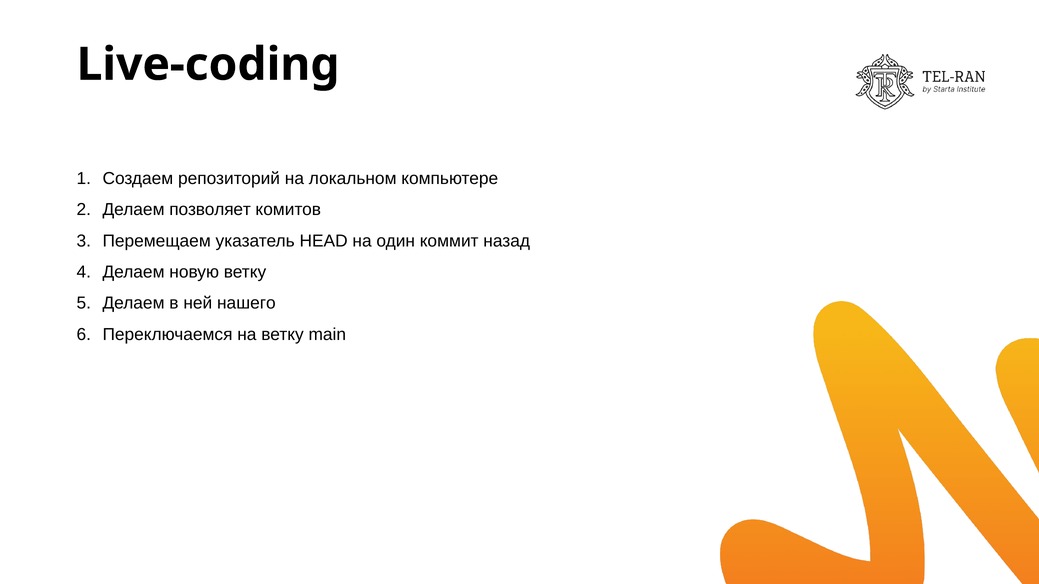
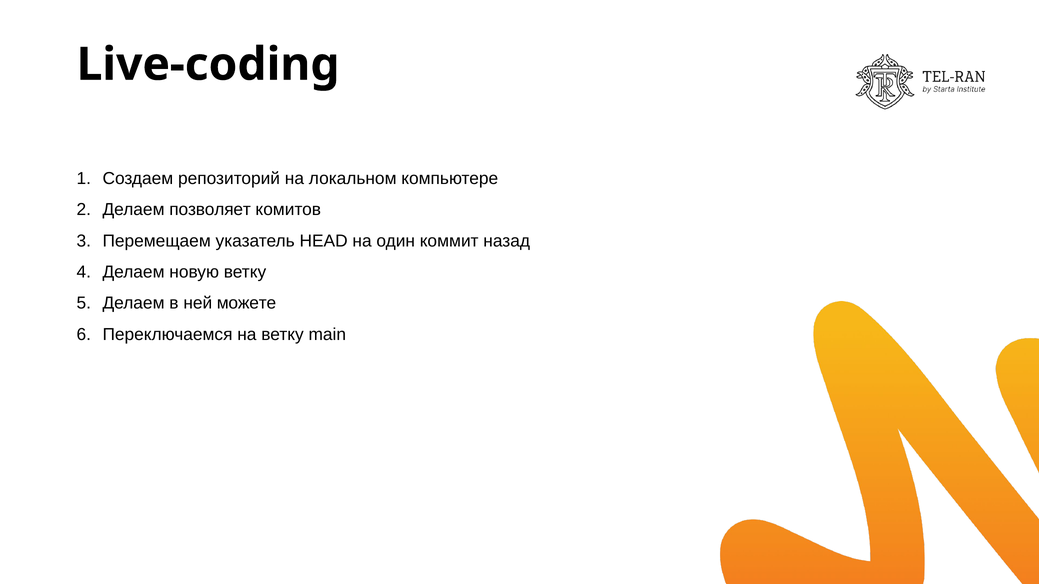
нашего: нашего -> можете
